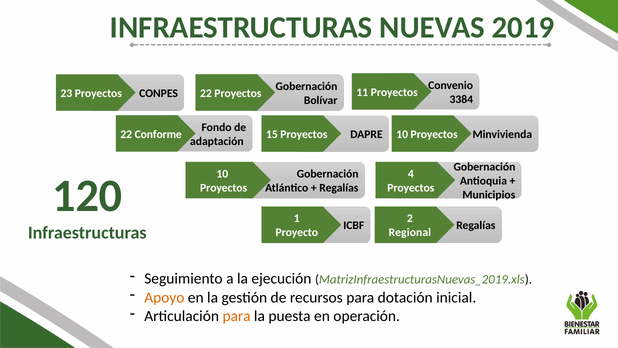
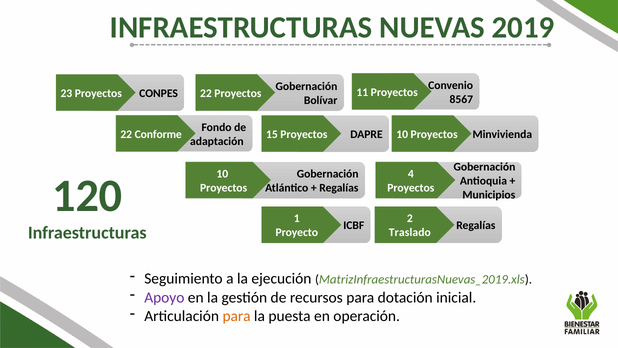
3384: 3384 -> 8567
Regional: Regional -> Traslado
Apoyo colour: orange -> purple
